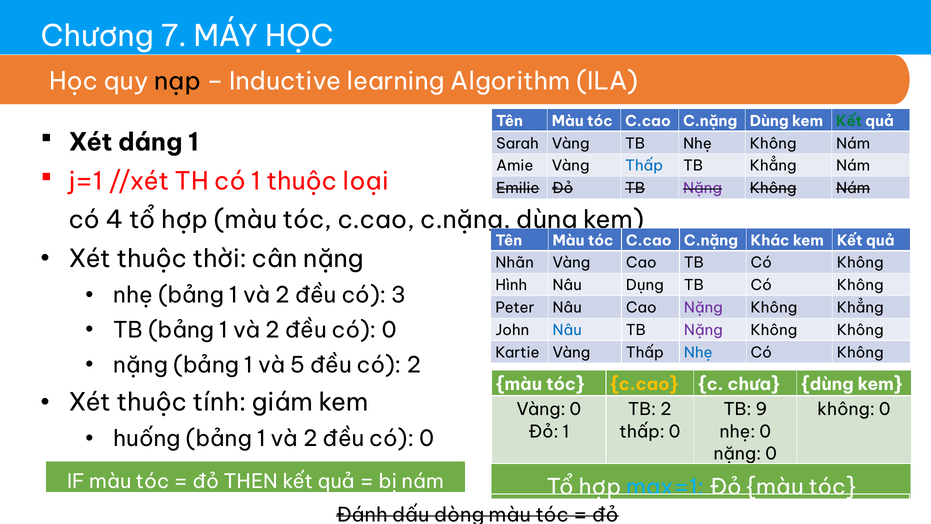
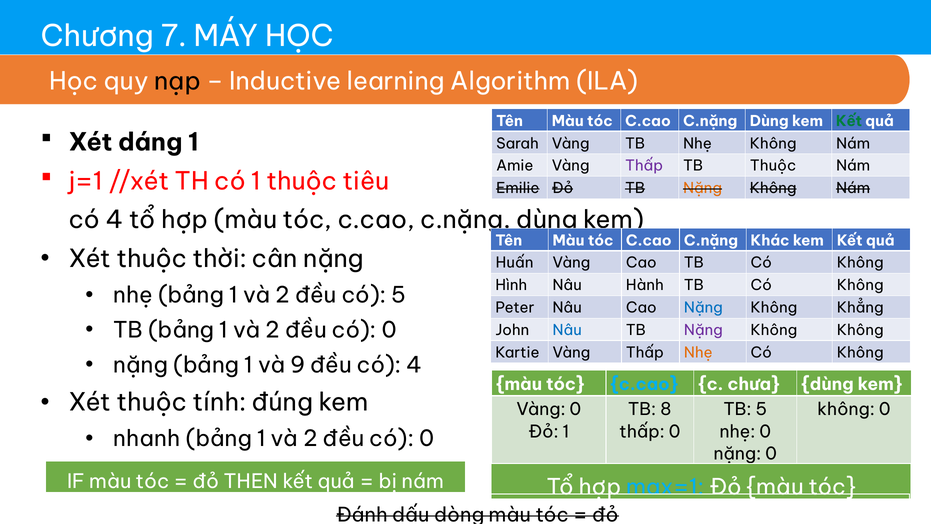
Thấp at (644, 166) colour: blue -> purple
TB Khẳng: Khẳng -> Thuộc
loại: loại -> tiêu
Nặng at (703, 188) colour: purple -> orange
Nhãn: Nhãn -> Huấn
Dụng: Dụng -> Hành
có 3: 3 -> 5
Nặng at (703, 308) colour: purple -> blue
Nhẹ at (698, 353) colour: blue -> orange
5: 5 -> 9
đều có 2: 2 -> 4
c.cao at (644, 384) colour: yellow -> light blue
giám: giám -> đúng
TB 2: 2 -> 8
TB 9: 9 -> 5
huống: huống -> nhanh
